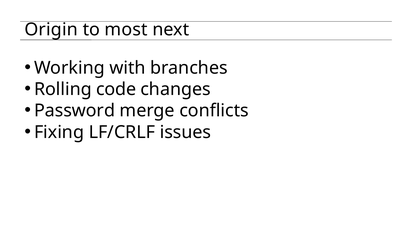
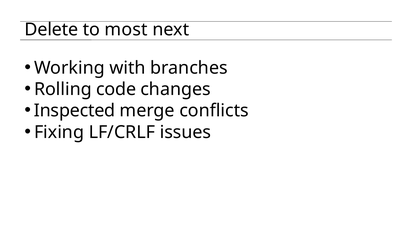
Origin: Origin -> Delete
Password: Password -> Inspected
